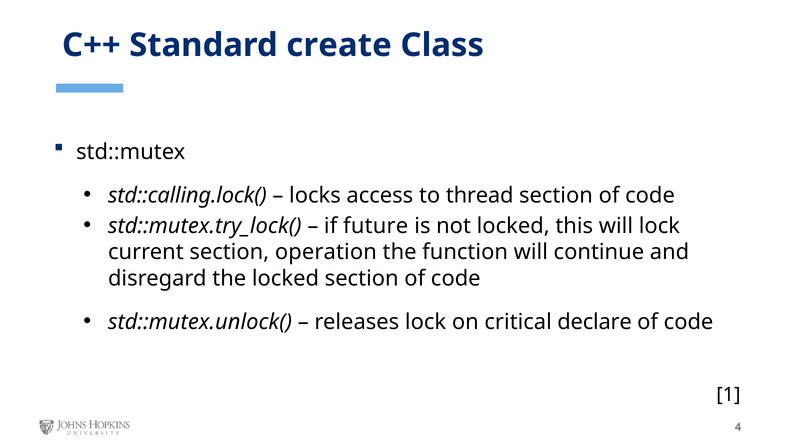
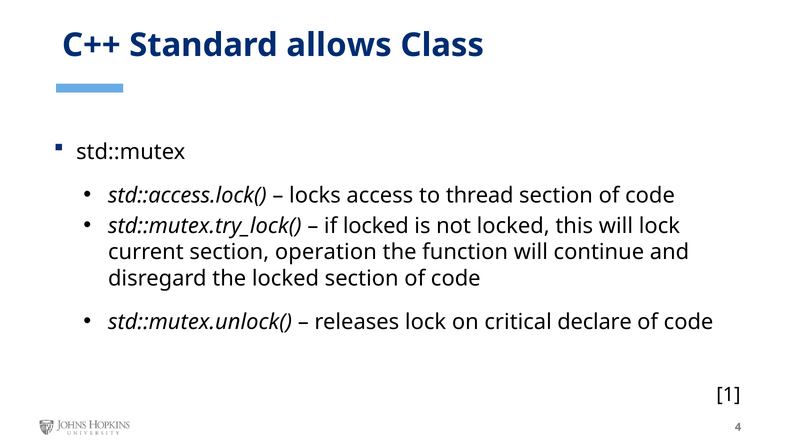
create: create -> allows
std::calling.lock(: std::calling.lock( -> std::access.lock(
if future: future -> locked
